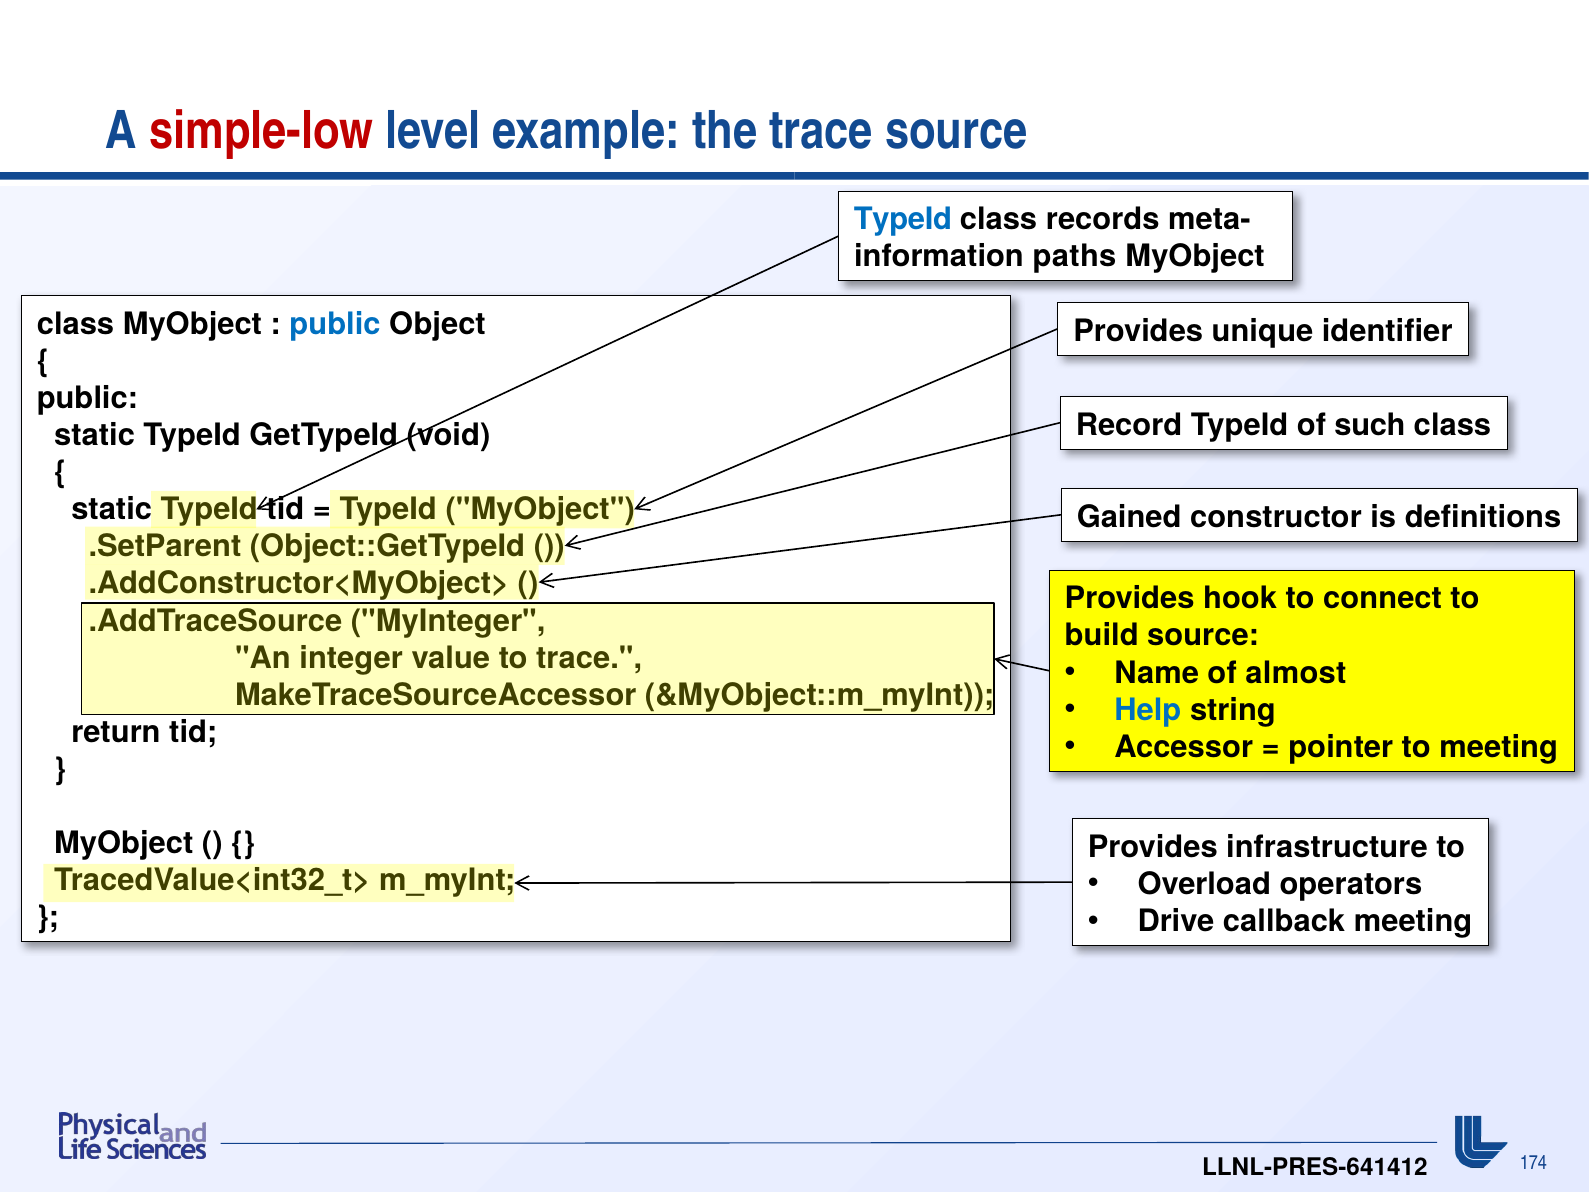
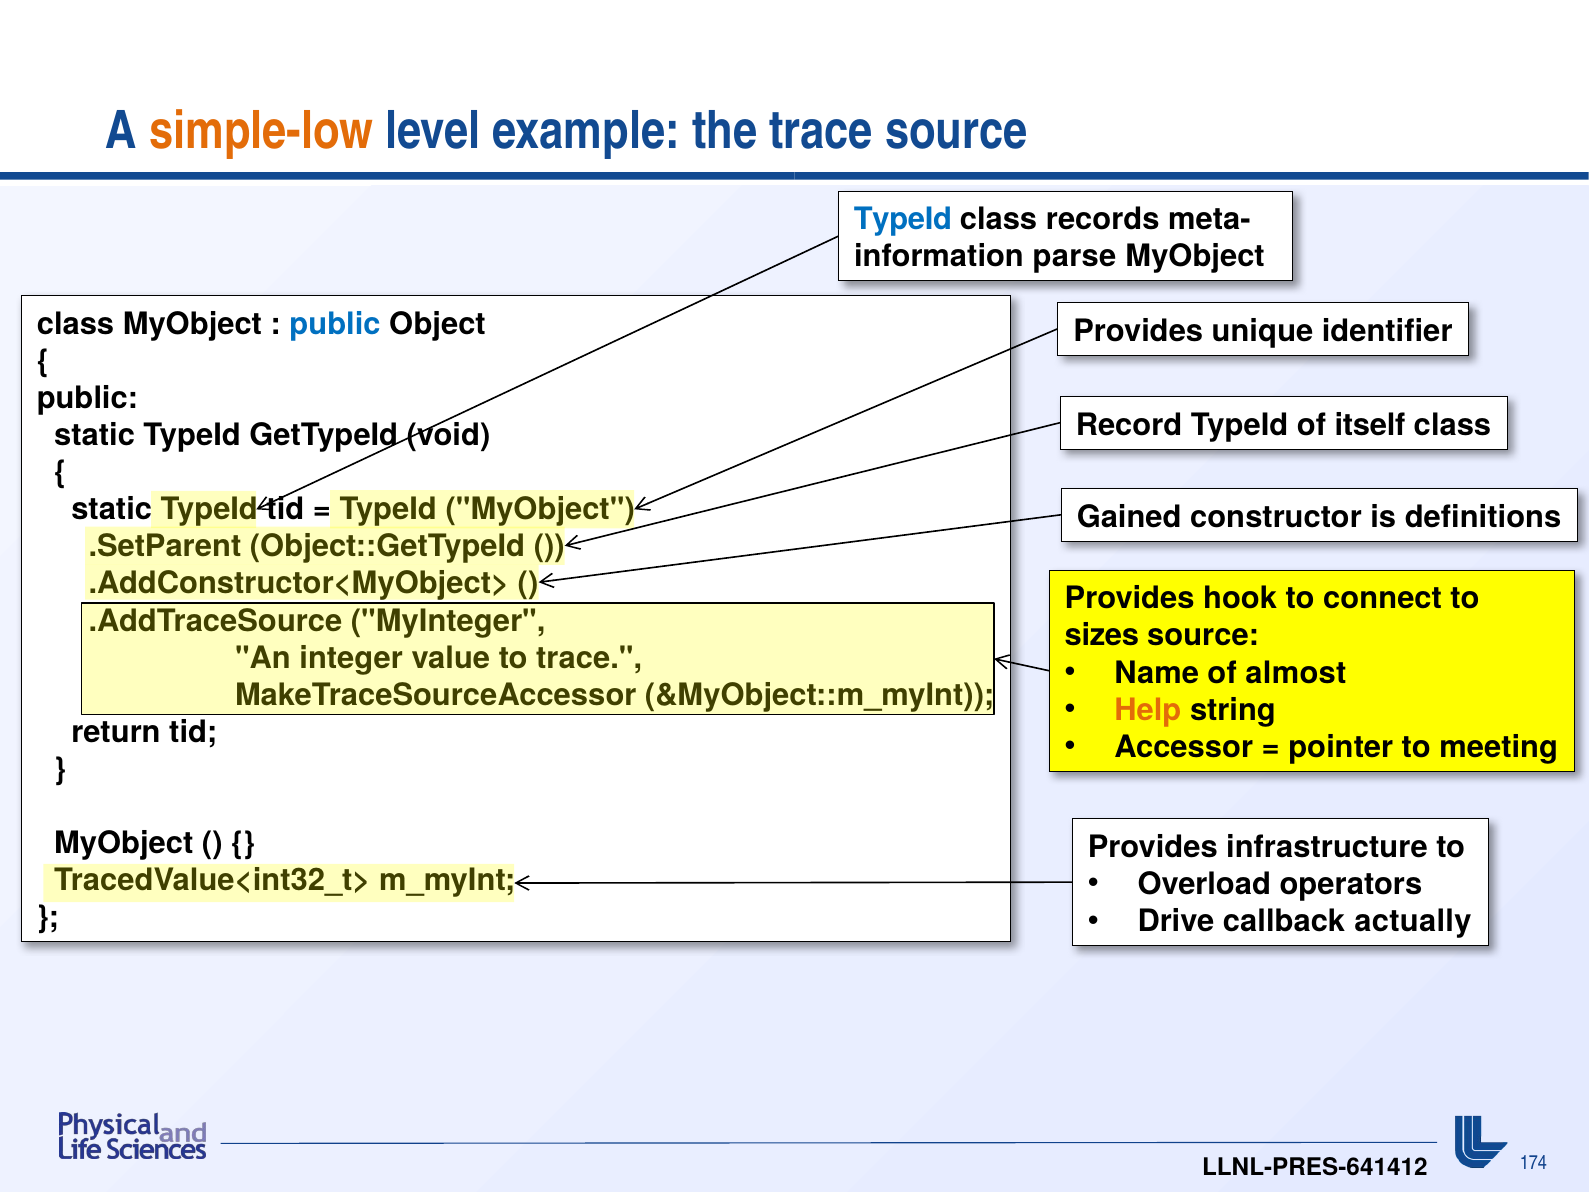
simple-low colour: red -> orange
paths: paths -> parse
such: such -> itself
build: build -> sizes
Help colour: blue -> orange
callback meeting: meeting -> actually
